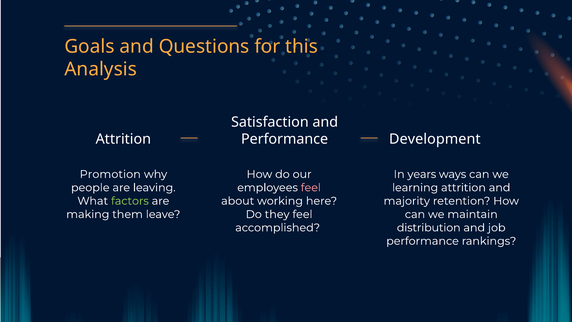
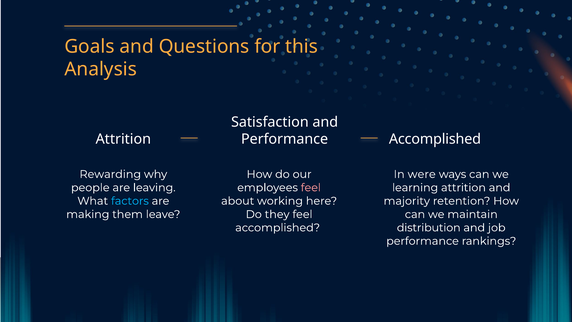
Development at (435, 139): Development -> Accomplished
Promotion: Promotion -> Rewarding
years: years -> were
factors colour: light green -> light blue
